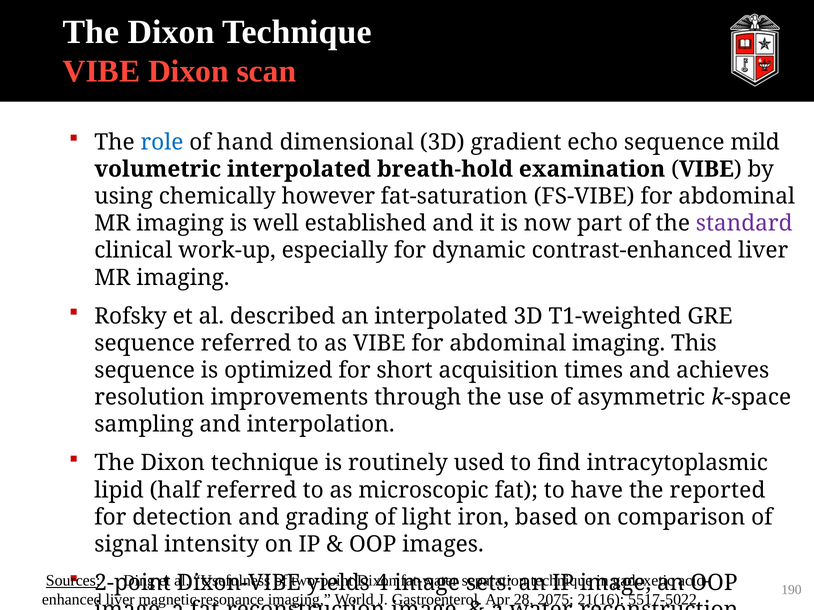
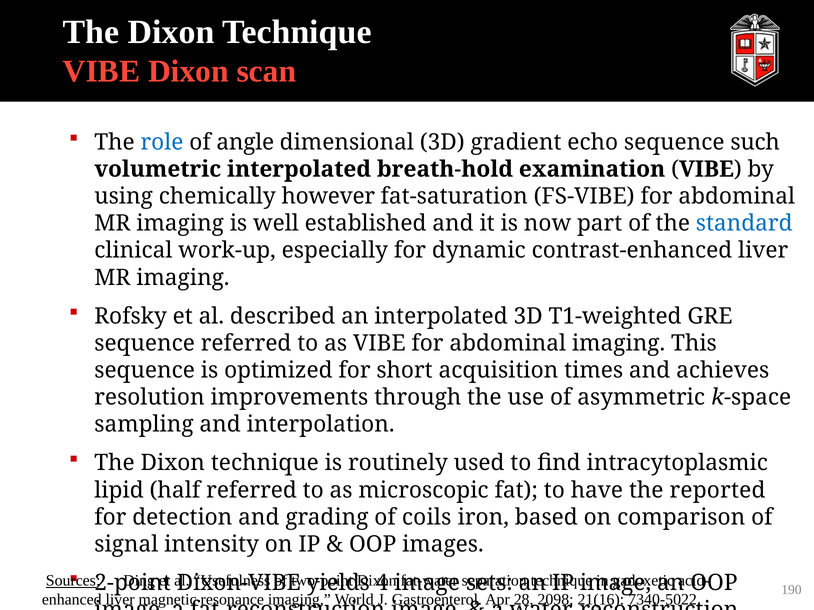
hand: hand -> angle
mild: mild -> such
standard at (744, 224) colour: purple -> blue
light: light -> coils
2075: 2075 -> 2098
5517-5022: 5517-5022 -> 7340-5022
